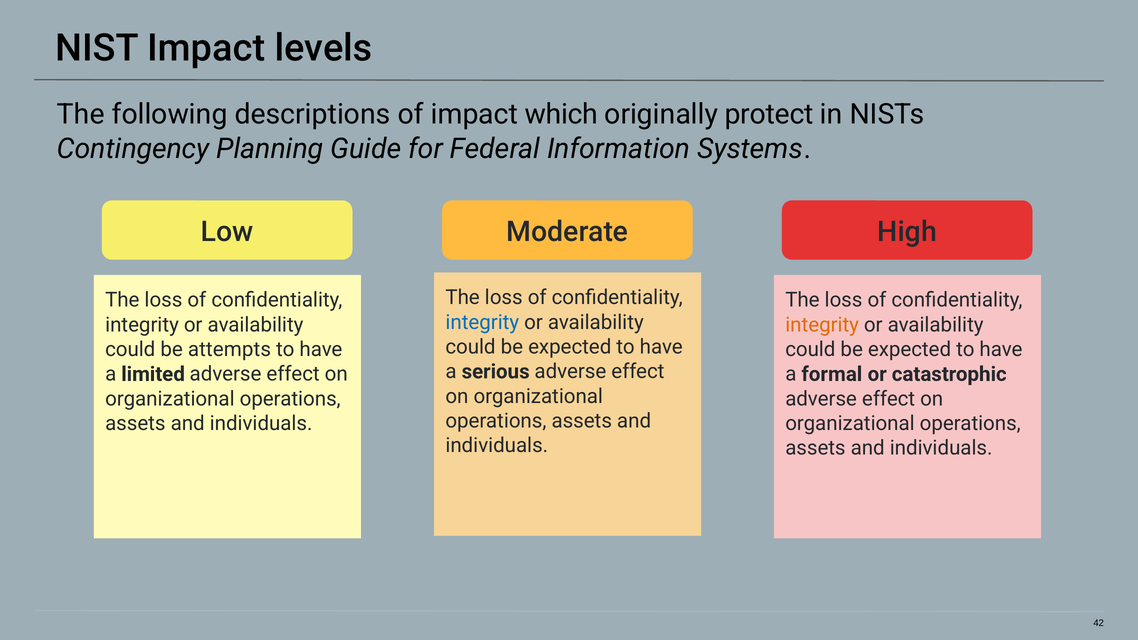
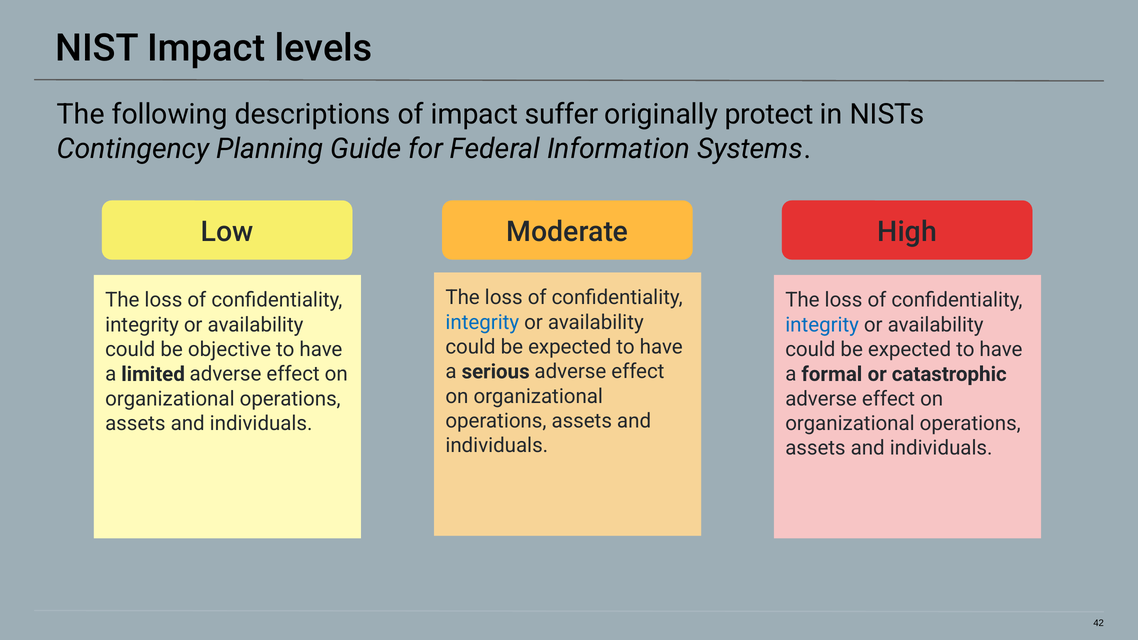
which: which -> suffer
integrity at (822, 325) colour: orange -> blue
attempts: attempts -> objective
